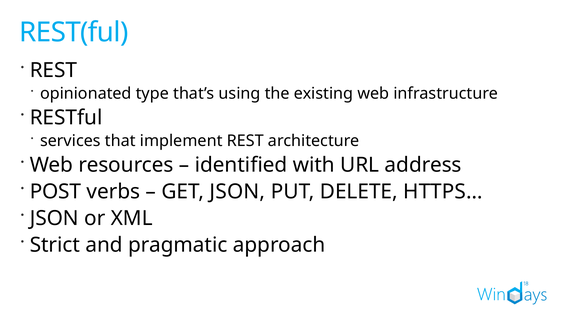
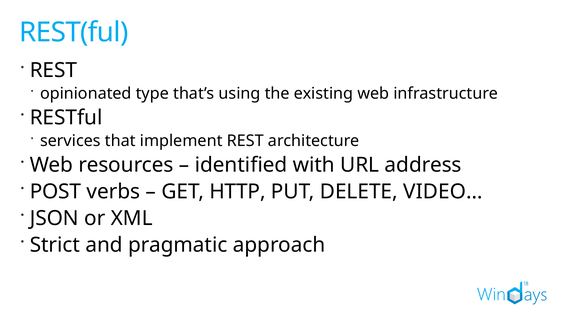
GET JSON: JSON -> HTTP
HTTPS…: HTTPS… -> VIDEO…
